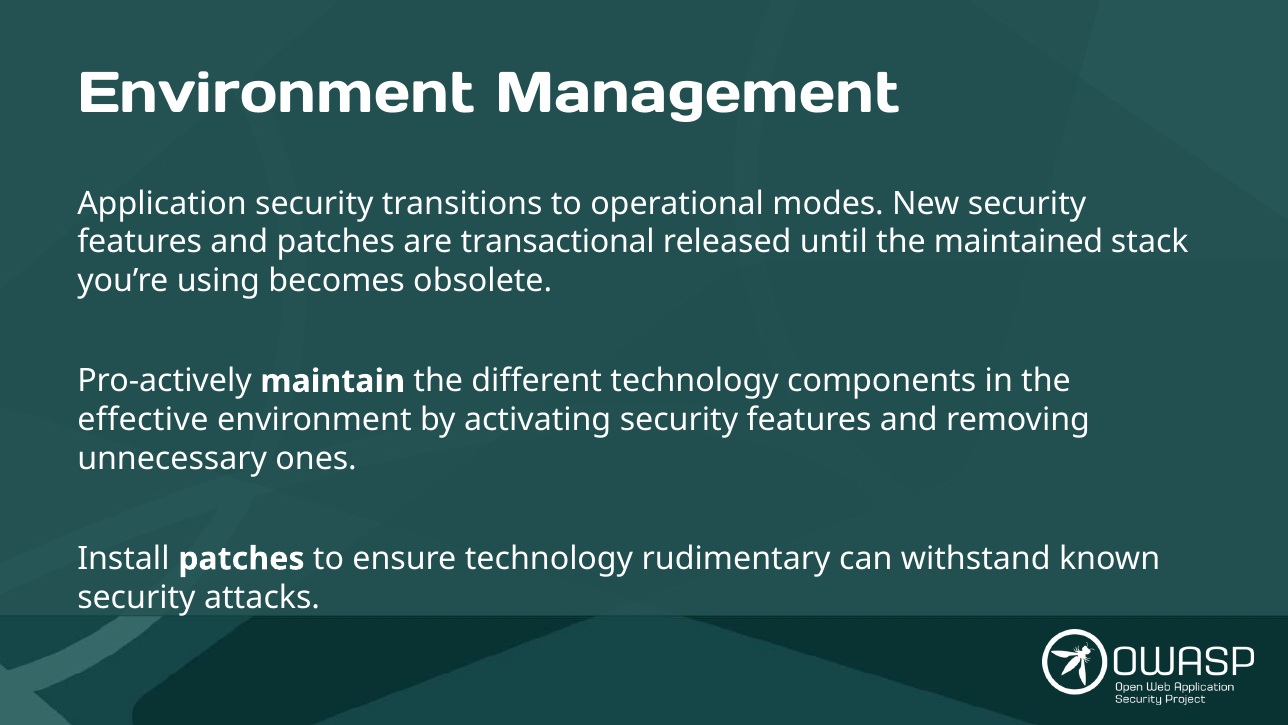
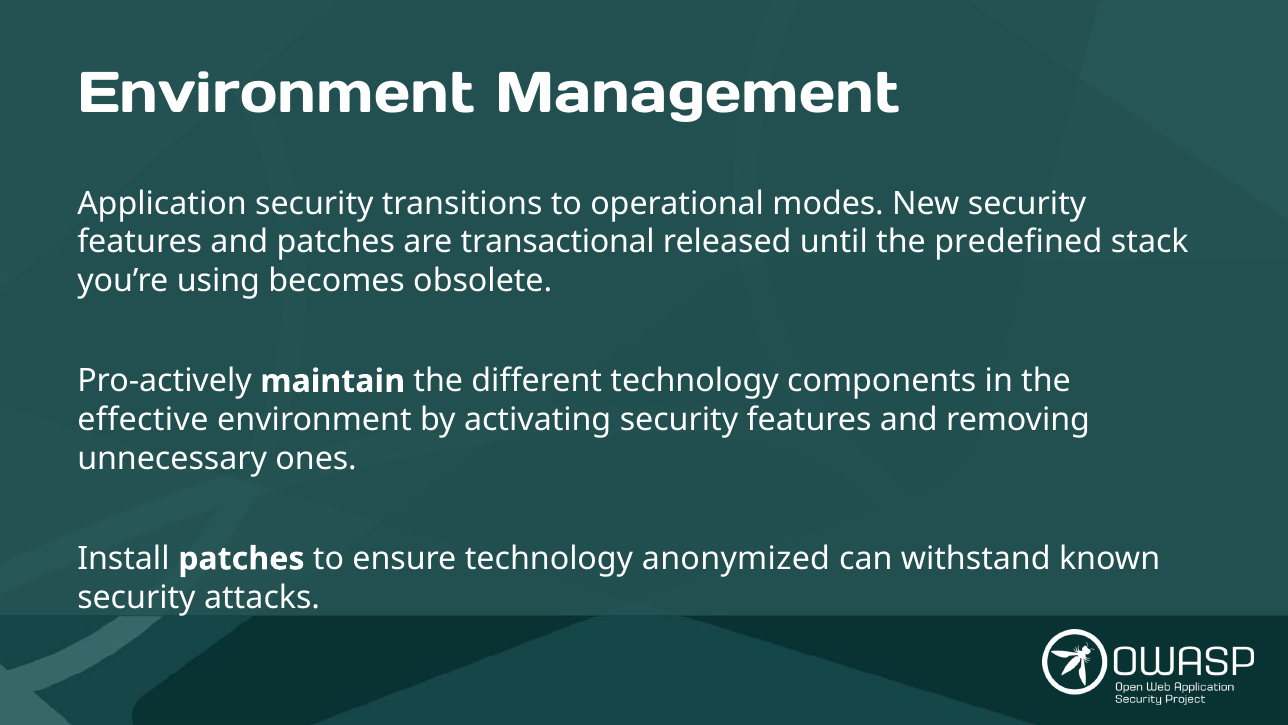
maintained: maintained -> predefined
rudimentary: rudimentary -> anonymized
